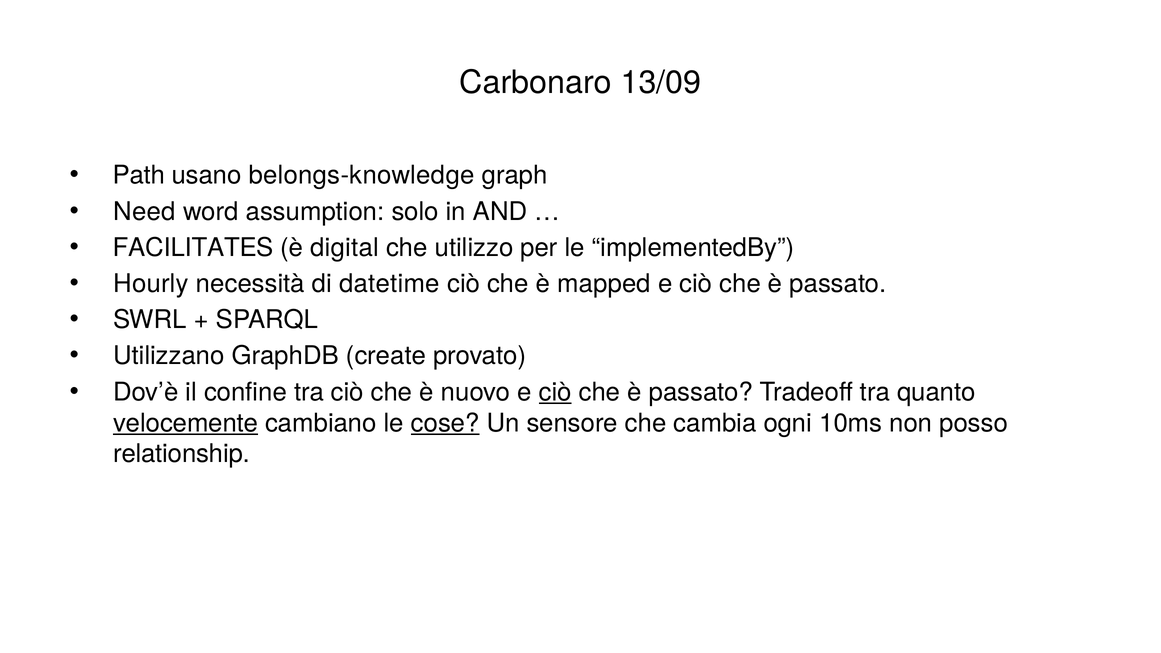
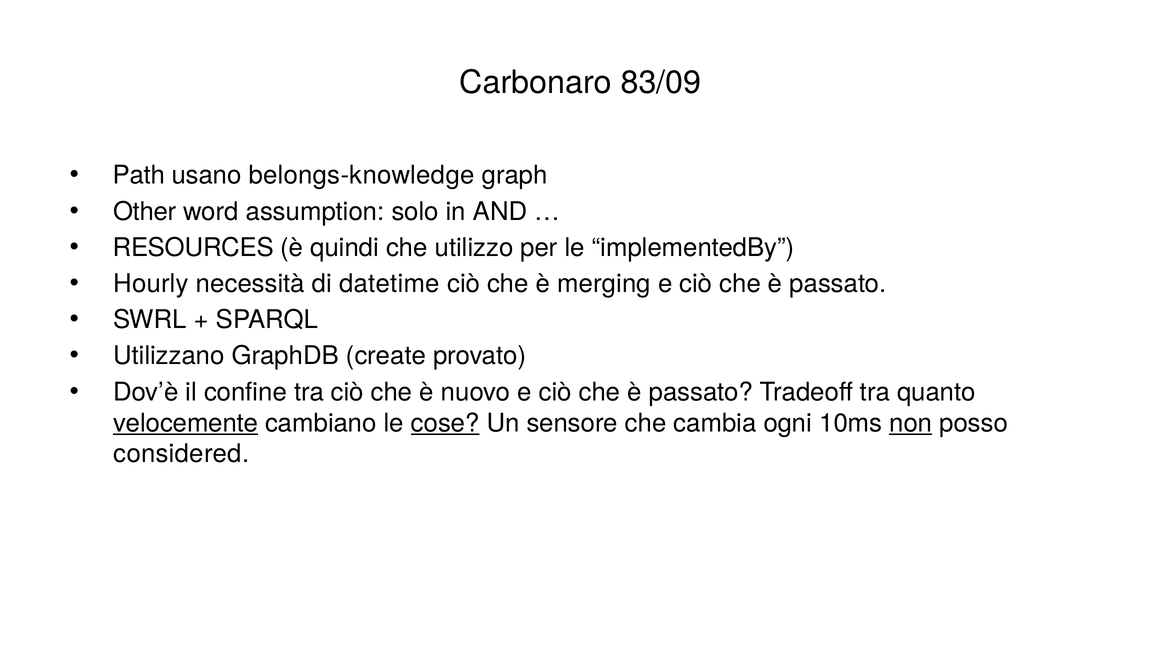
13/09: 13/09 -> 83/09
Need: Need -> Other
FACILITATES: FACILITATES -> RESOURCES
digital: digital -> quindi
mapped: mapped -> merging
ciò at (555, 392) underline: present -> none
non underline: none -> present
relationship: relationship -> considered
